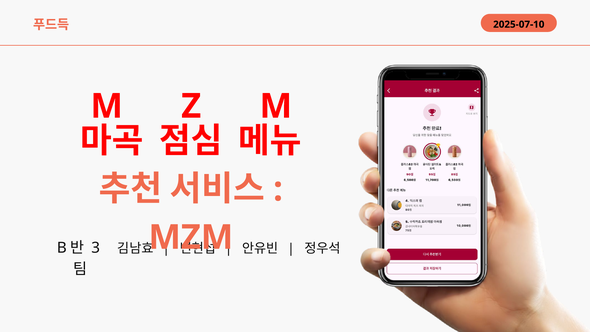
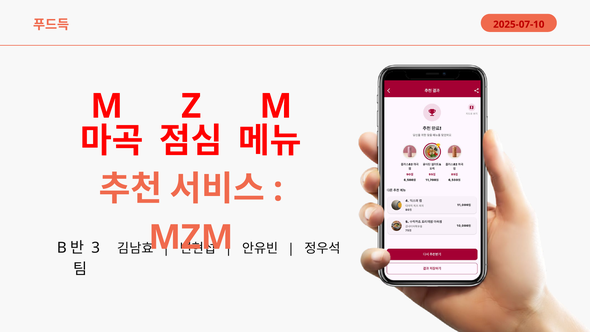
2025-07-10 colour: black -> red
